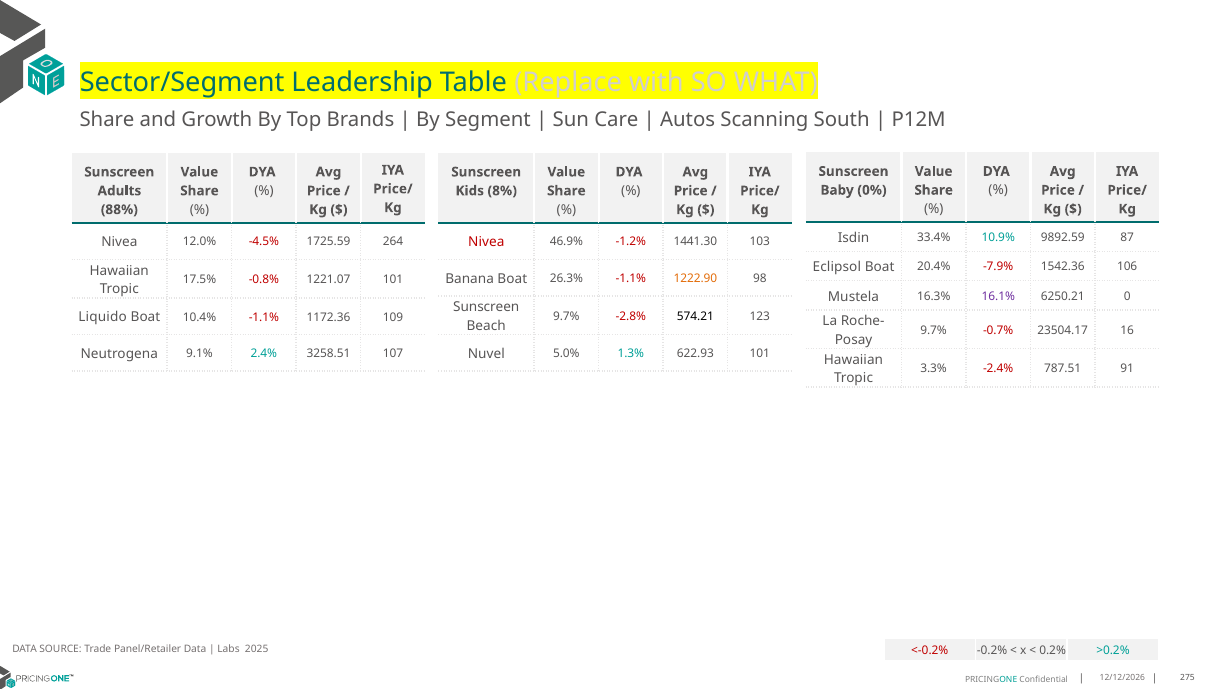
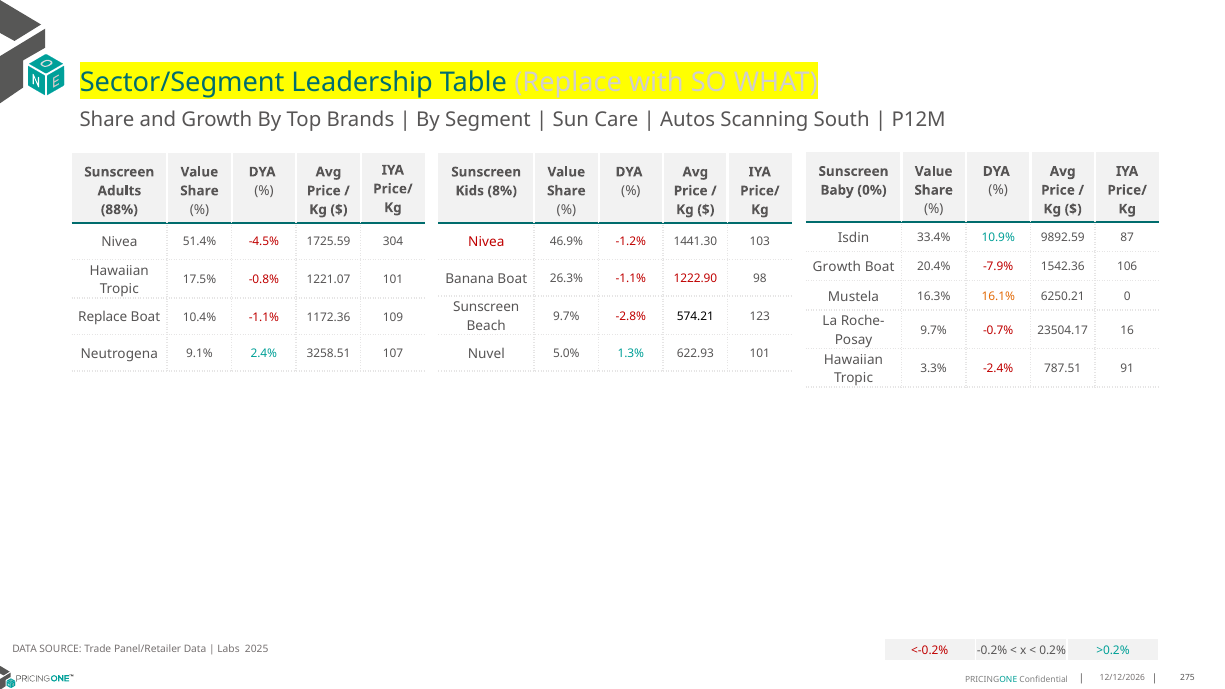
12.0%: 12.0% -> 51.4%
264: 264 -> 304
Eclipsol at (837, 267): Eclipsol -> Growth
1222.90 colour: orange -> red
16.1% colour: purple -> orange
Liquido at (103, 318): Liquido -> Replace
